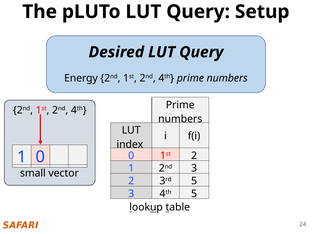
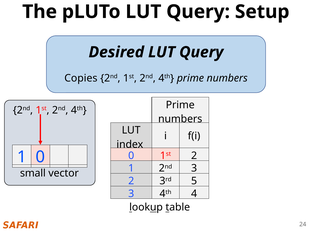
Energy: Energy -> Copies
4th 5: 5 -> 4
